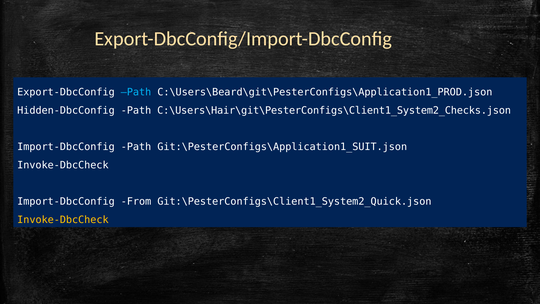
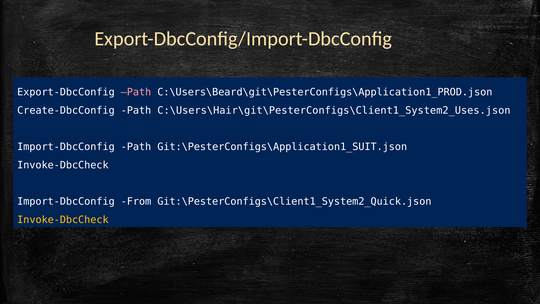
Path at (136, 92) colour: light blue -> pink
Hidden-DbcConfig: Hidden-DbcConfig -> Create-DbcConfig
C:\Users\Hair\git\PesterConfigs\Client1_System2_Checks.json: C:\Users\Hair\git\PesterConfigs\Client1_System2_Checks.json -> C:\Users\Hair\git\PesterConfigs\Client1_System2_Uses.json
